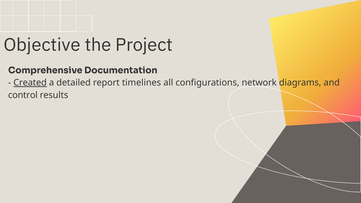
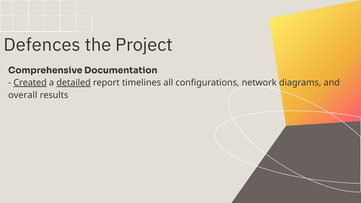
Objective: Objective -> Defences
detailed underline: none -> present
control: control -> overall
